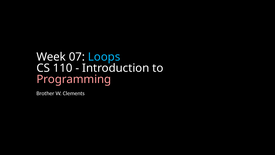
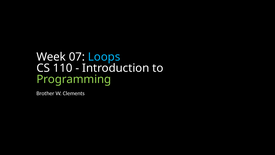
Programming colour: pink -> light green
